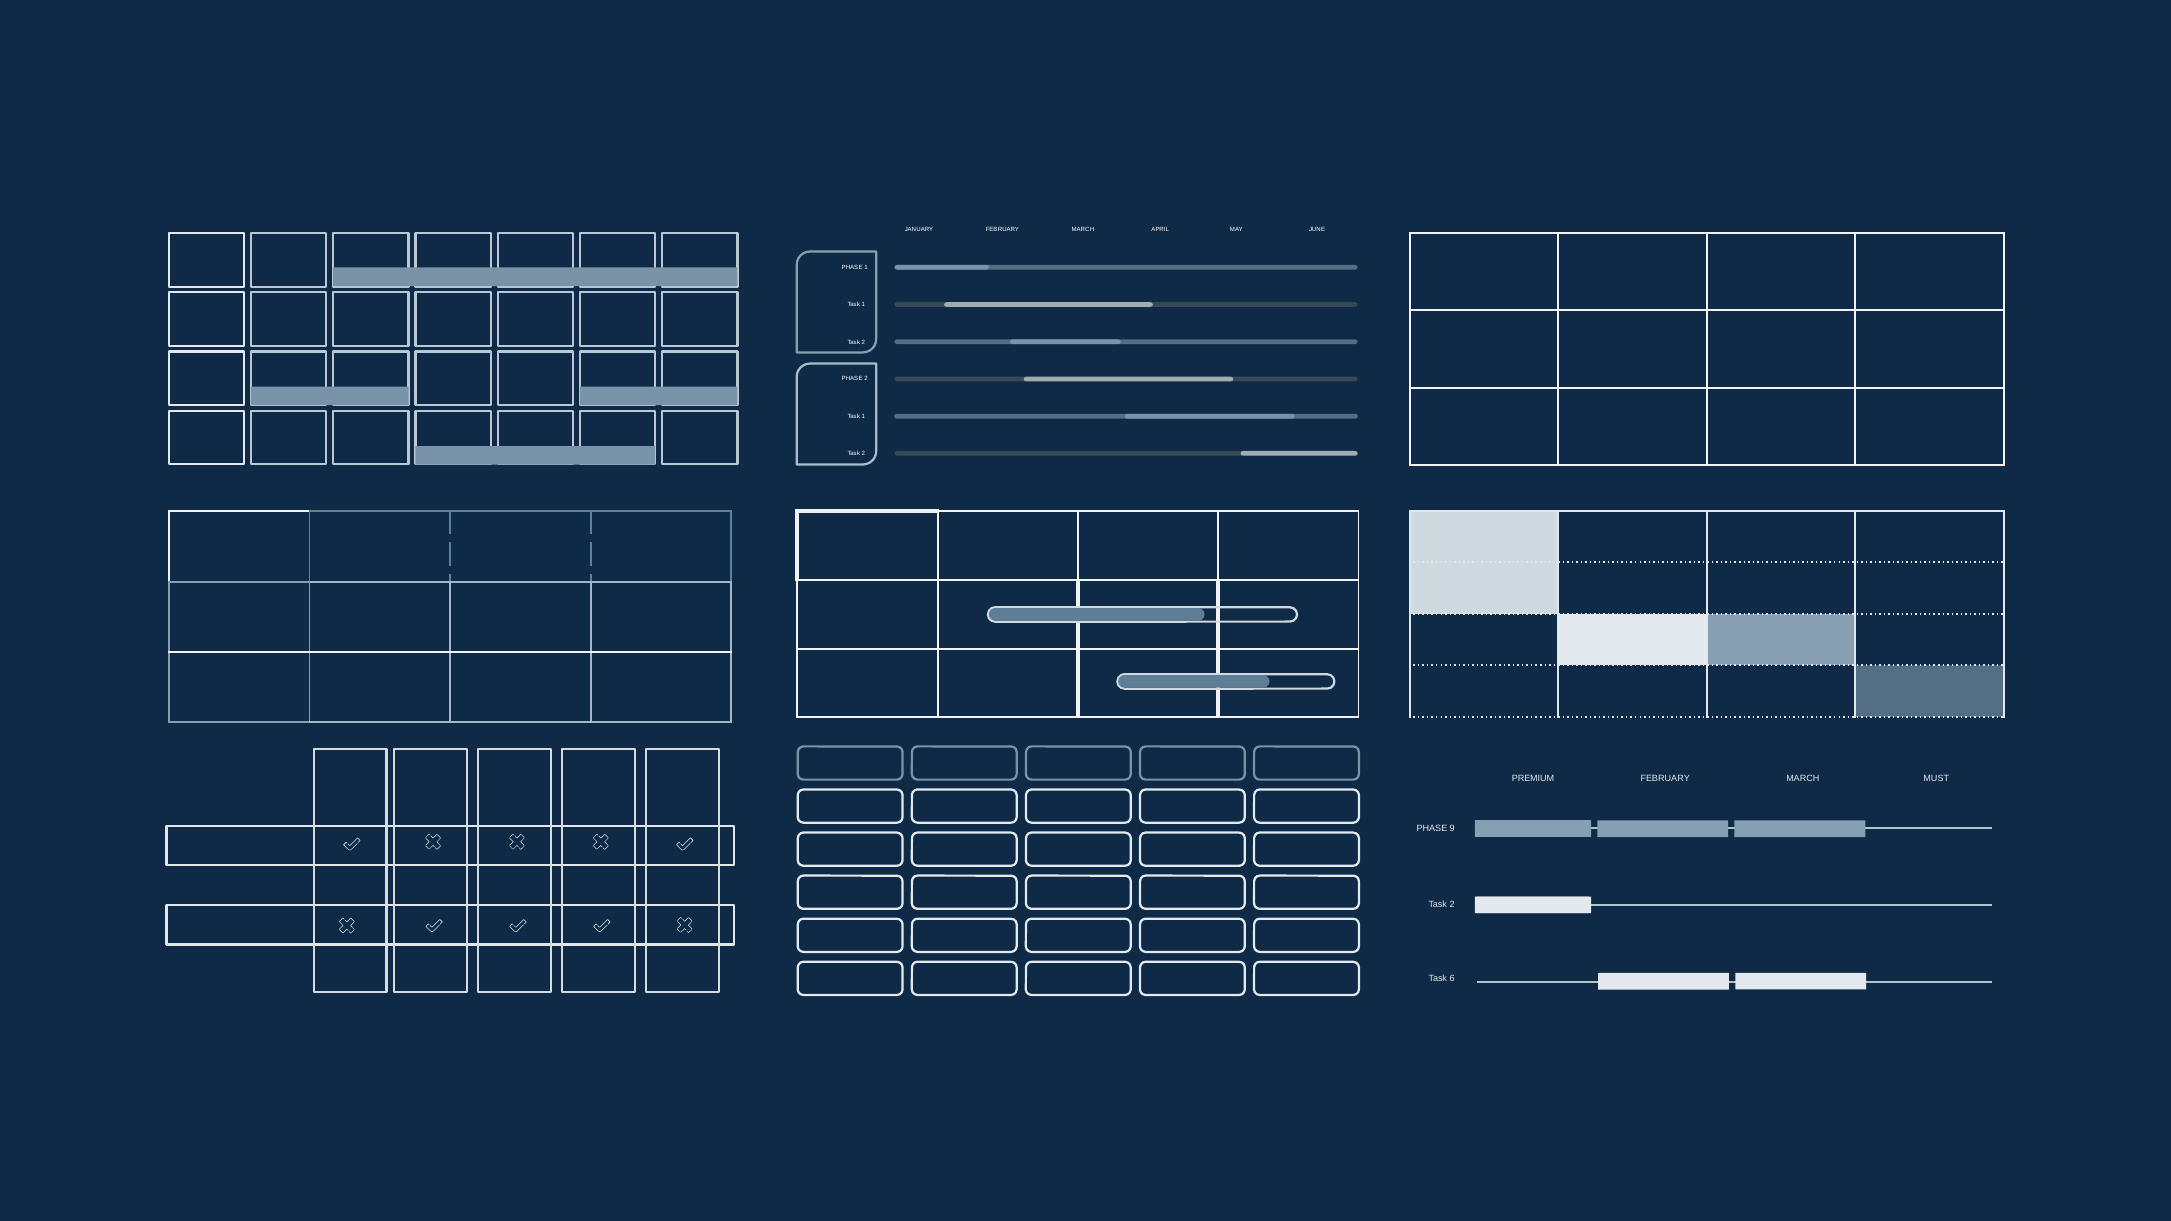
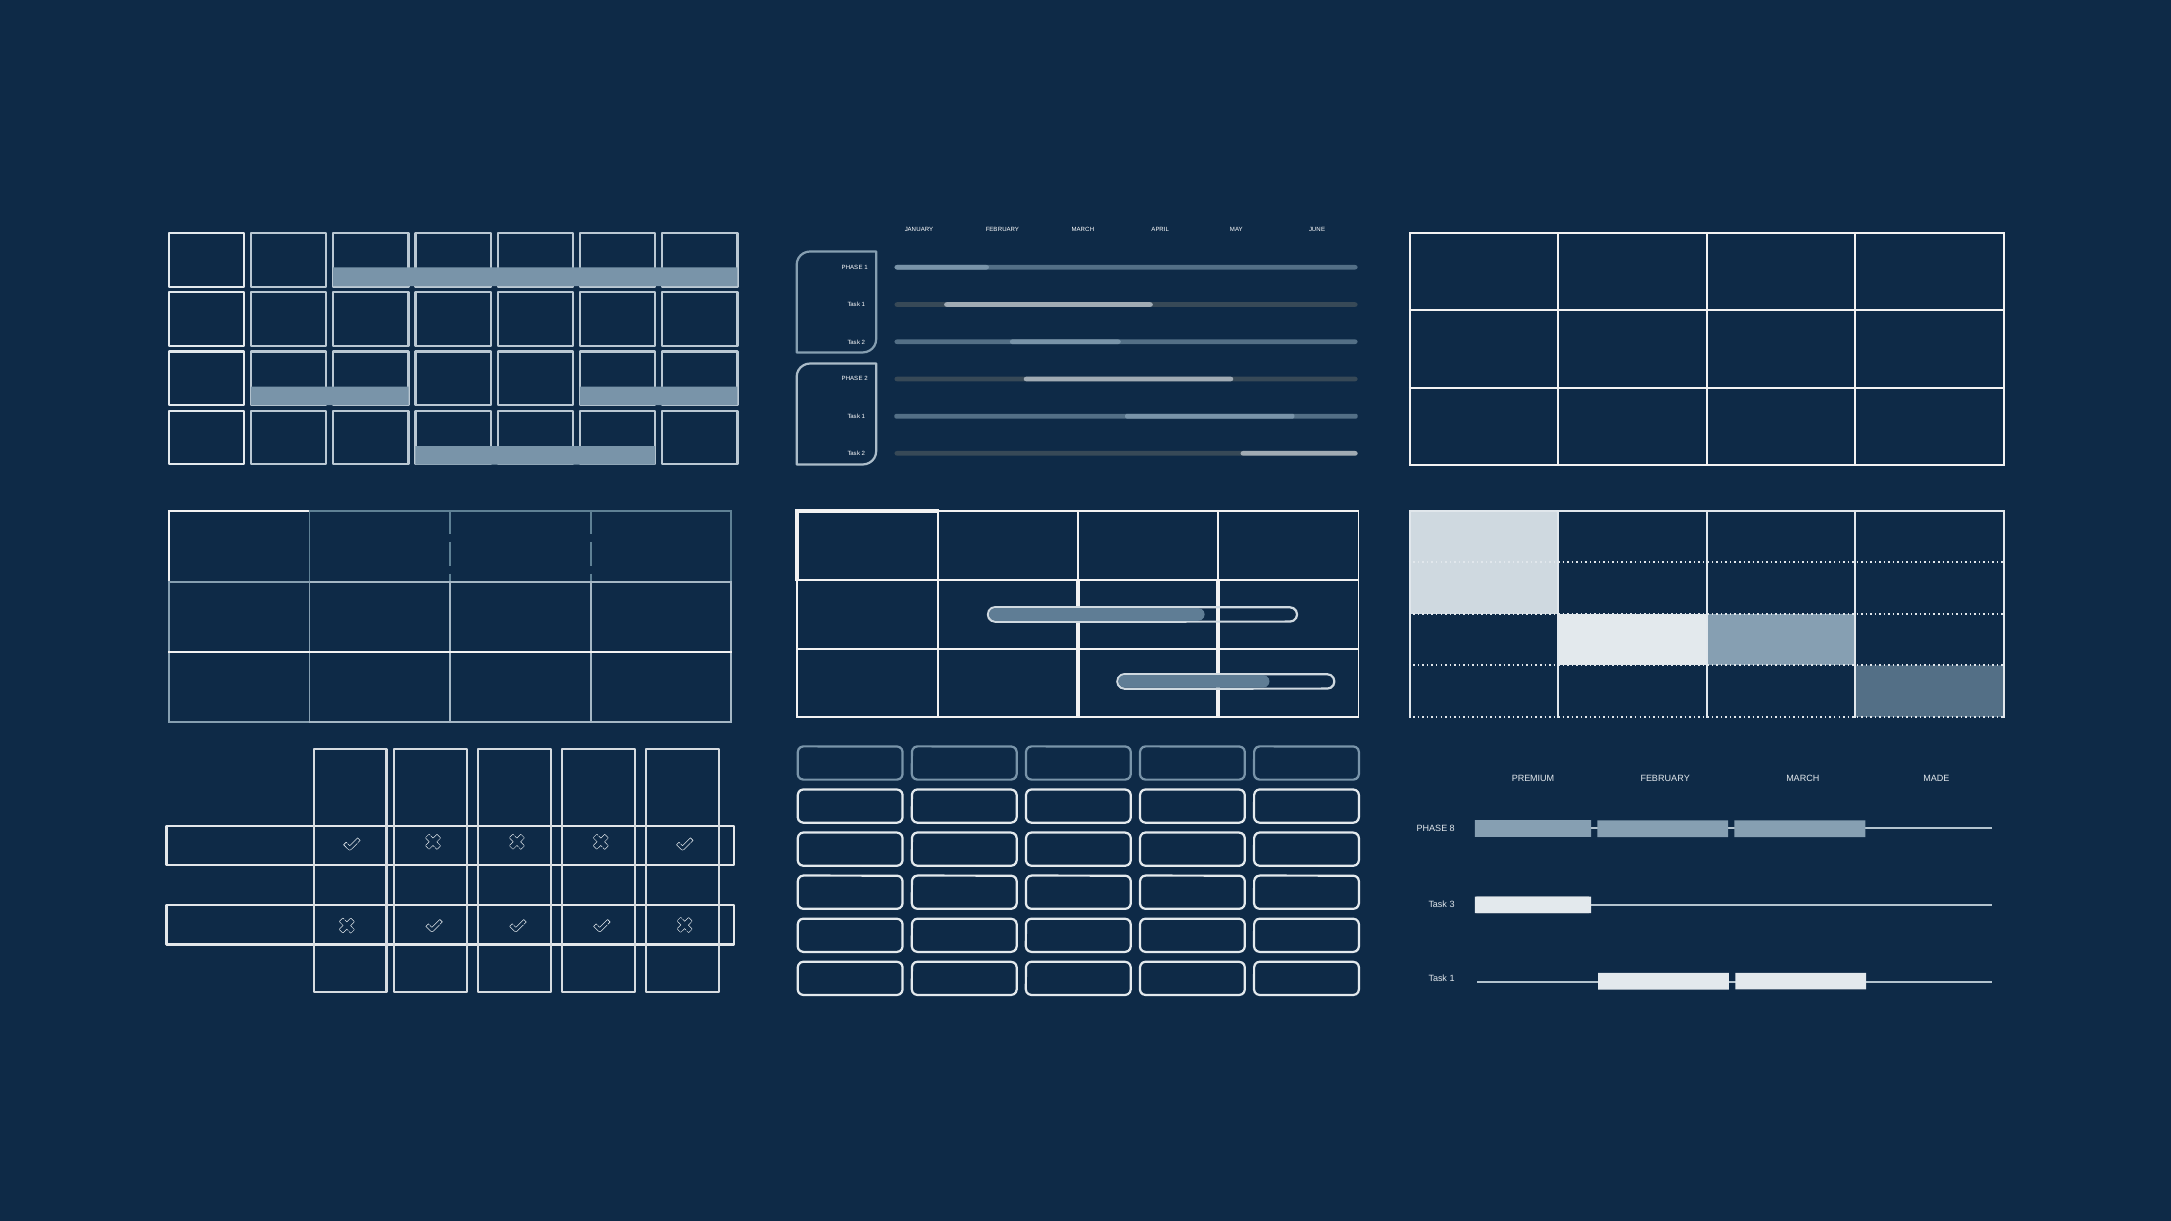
MUST: MUST -> MADE
9: 9 -> 8
2 at (1452, 904): 2 -> 3
6 at (1452, 979): 6 -> 1
